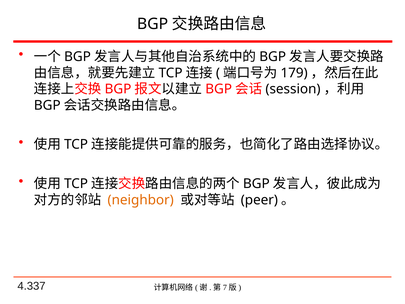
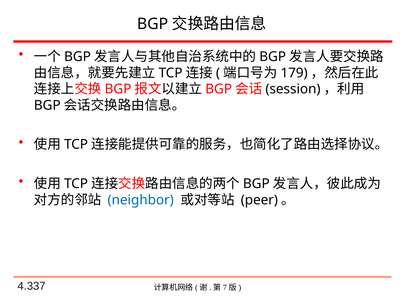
neighbor colour: orange -> blue
